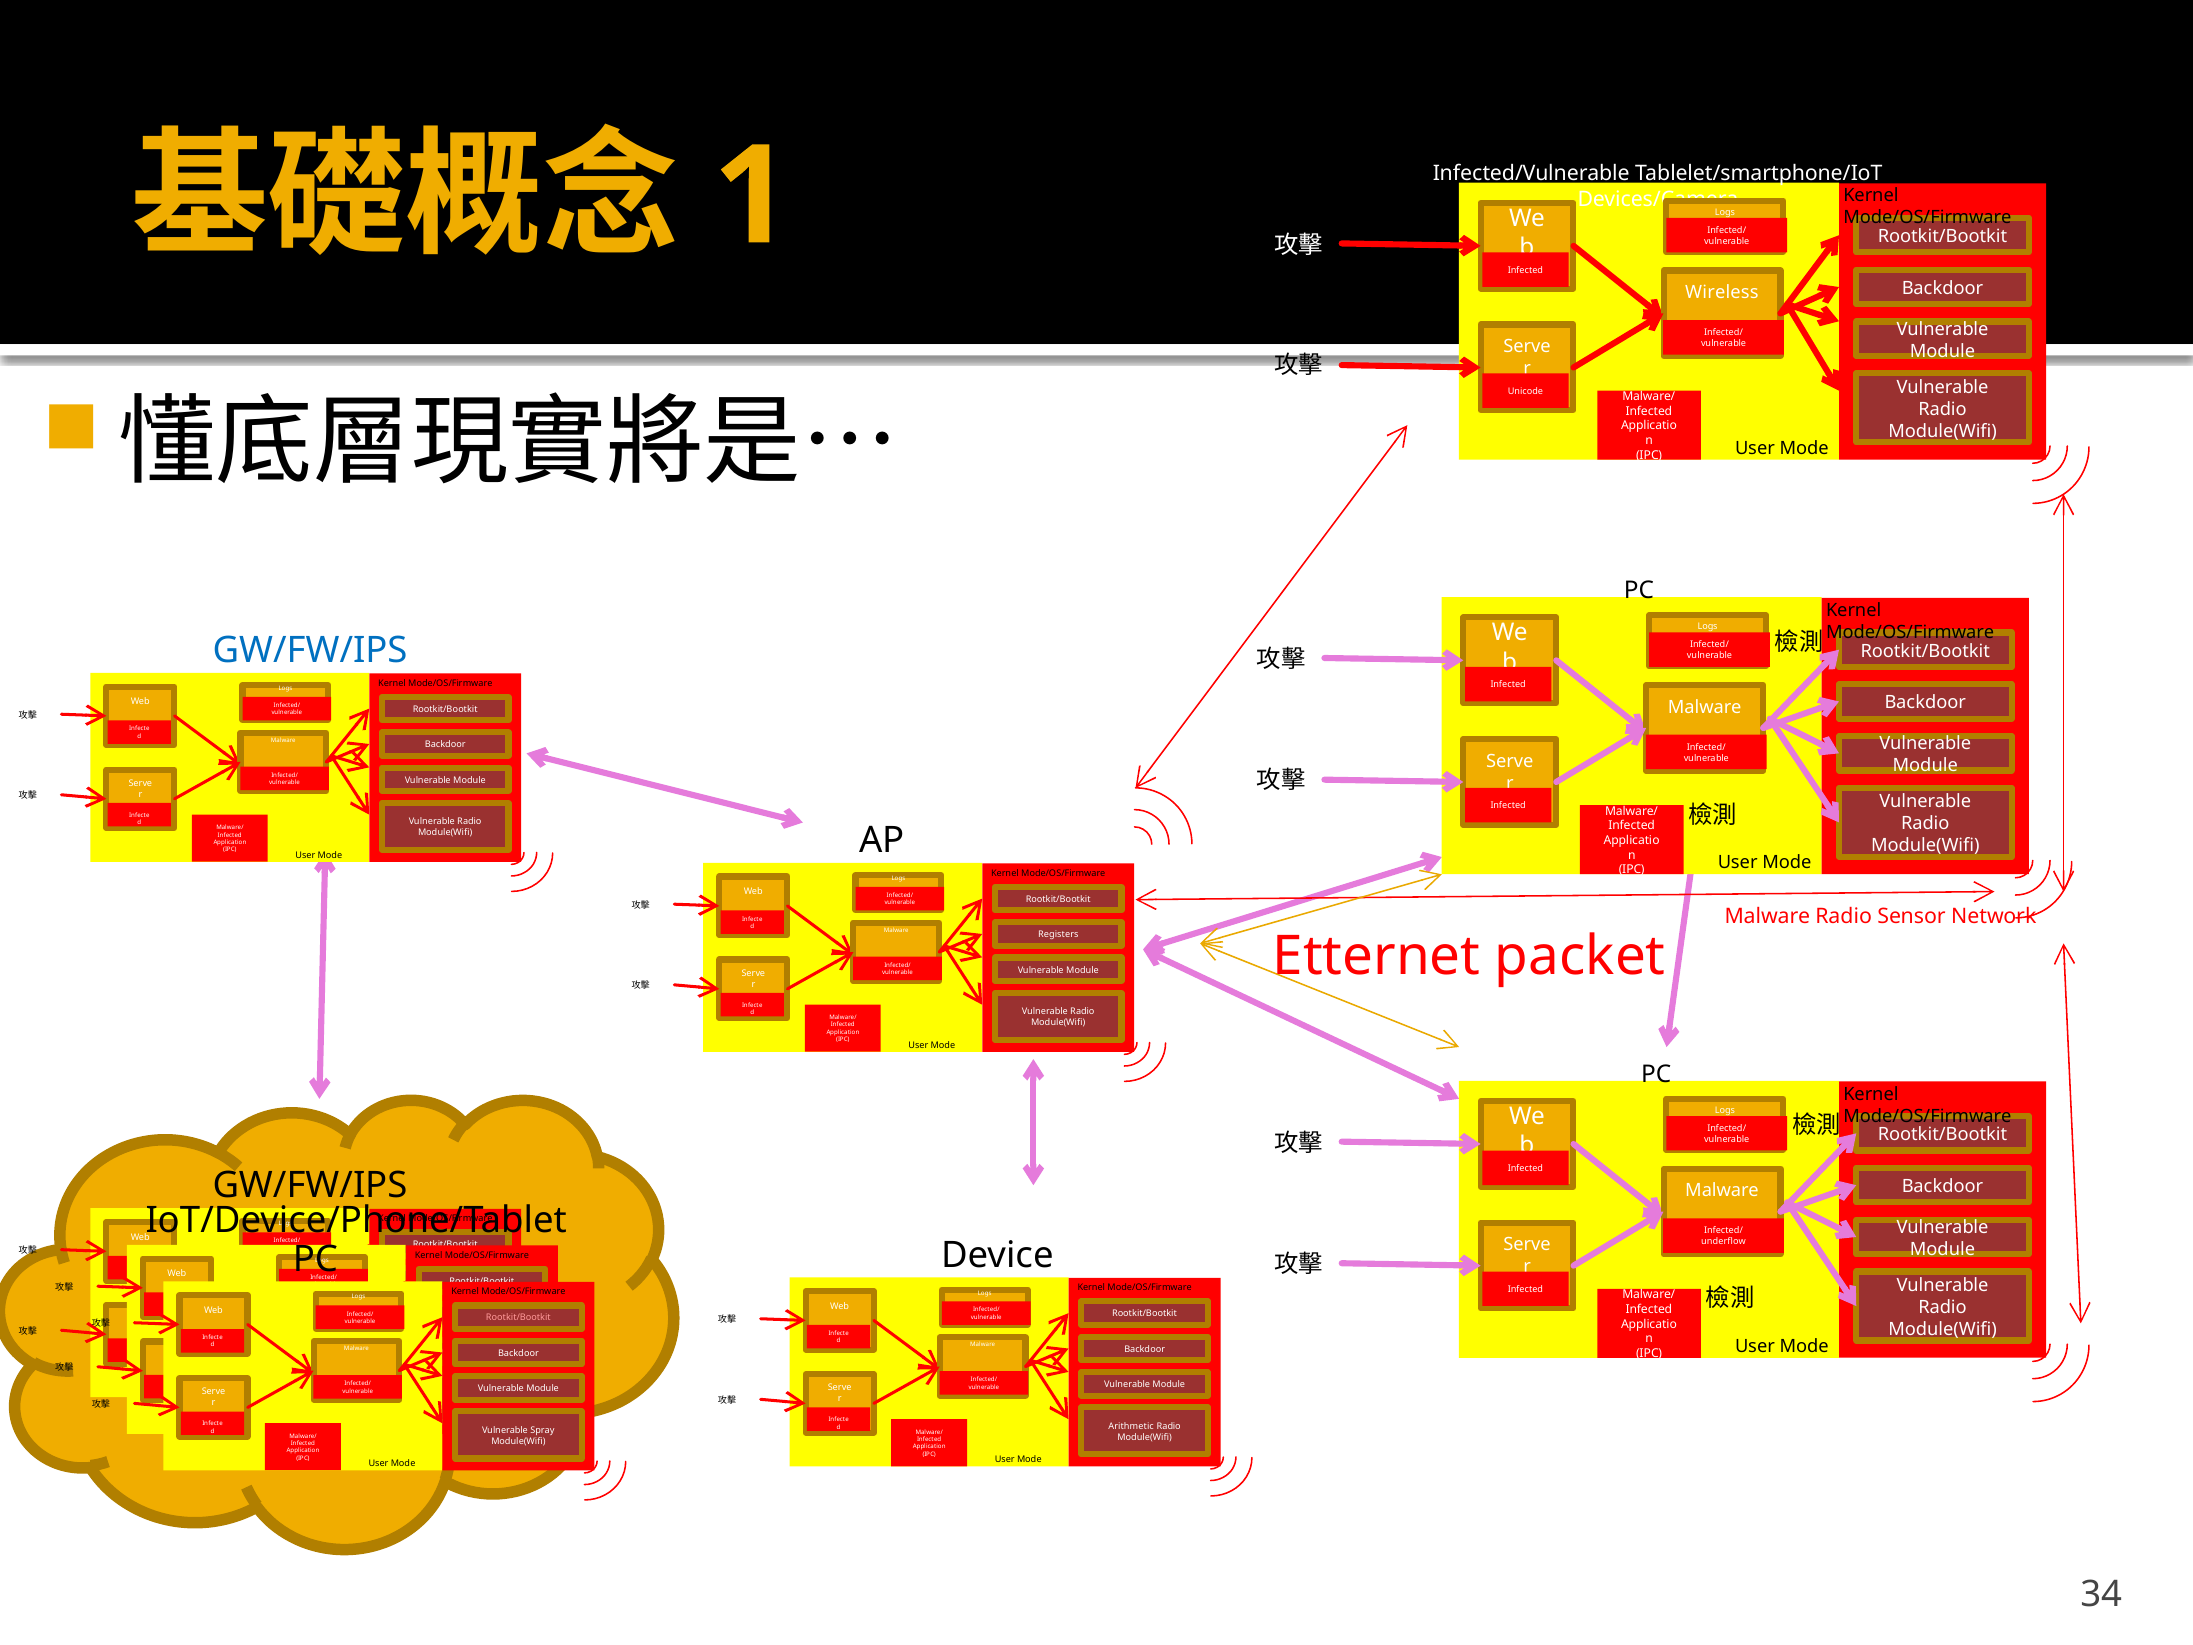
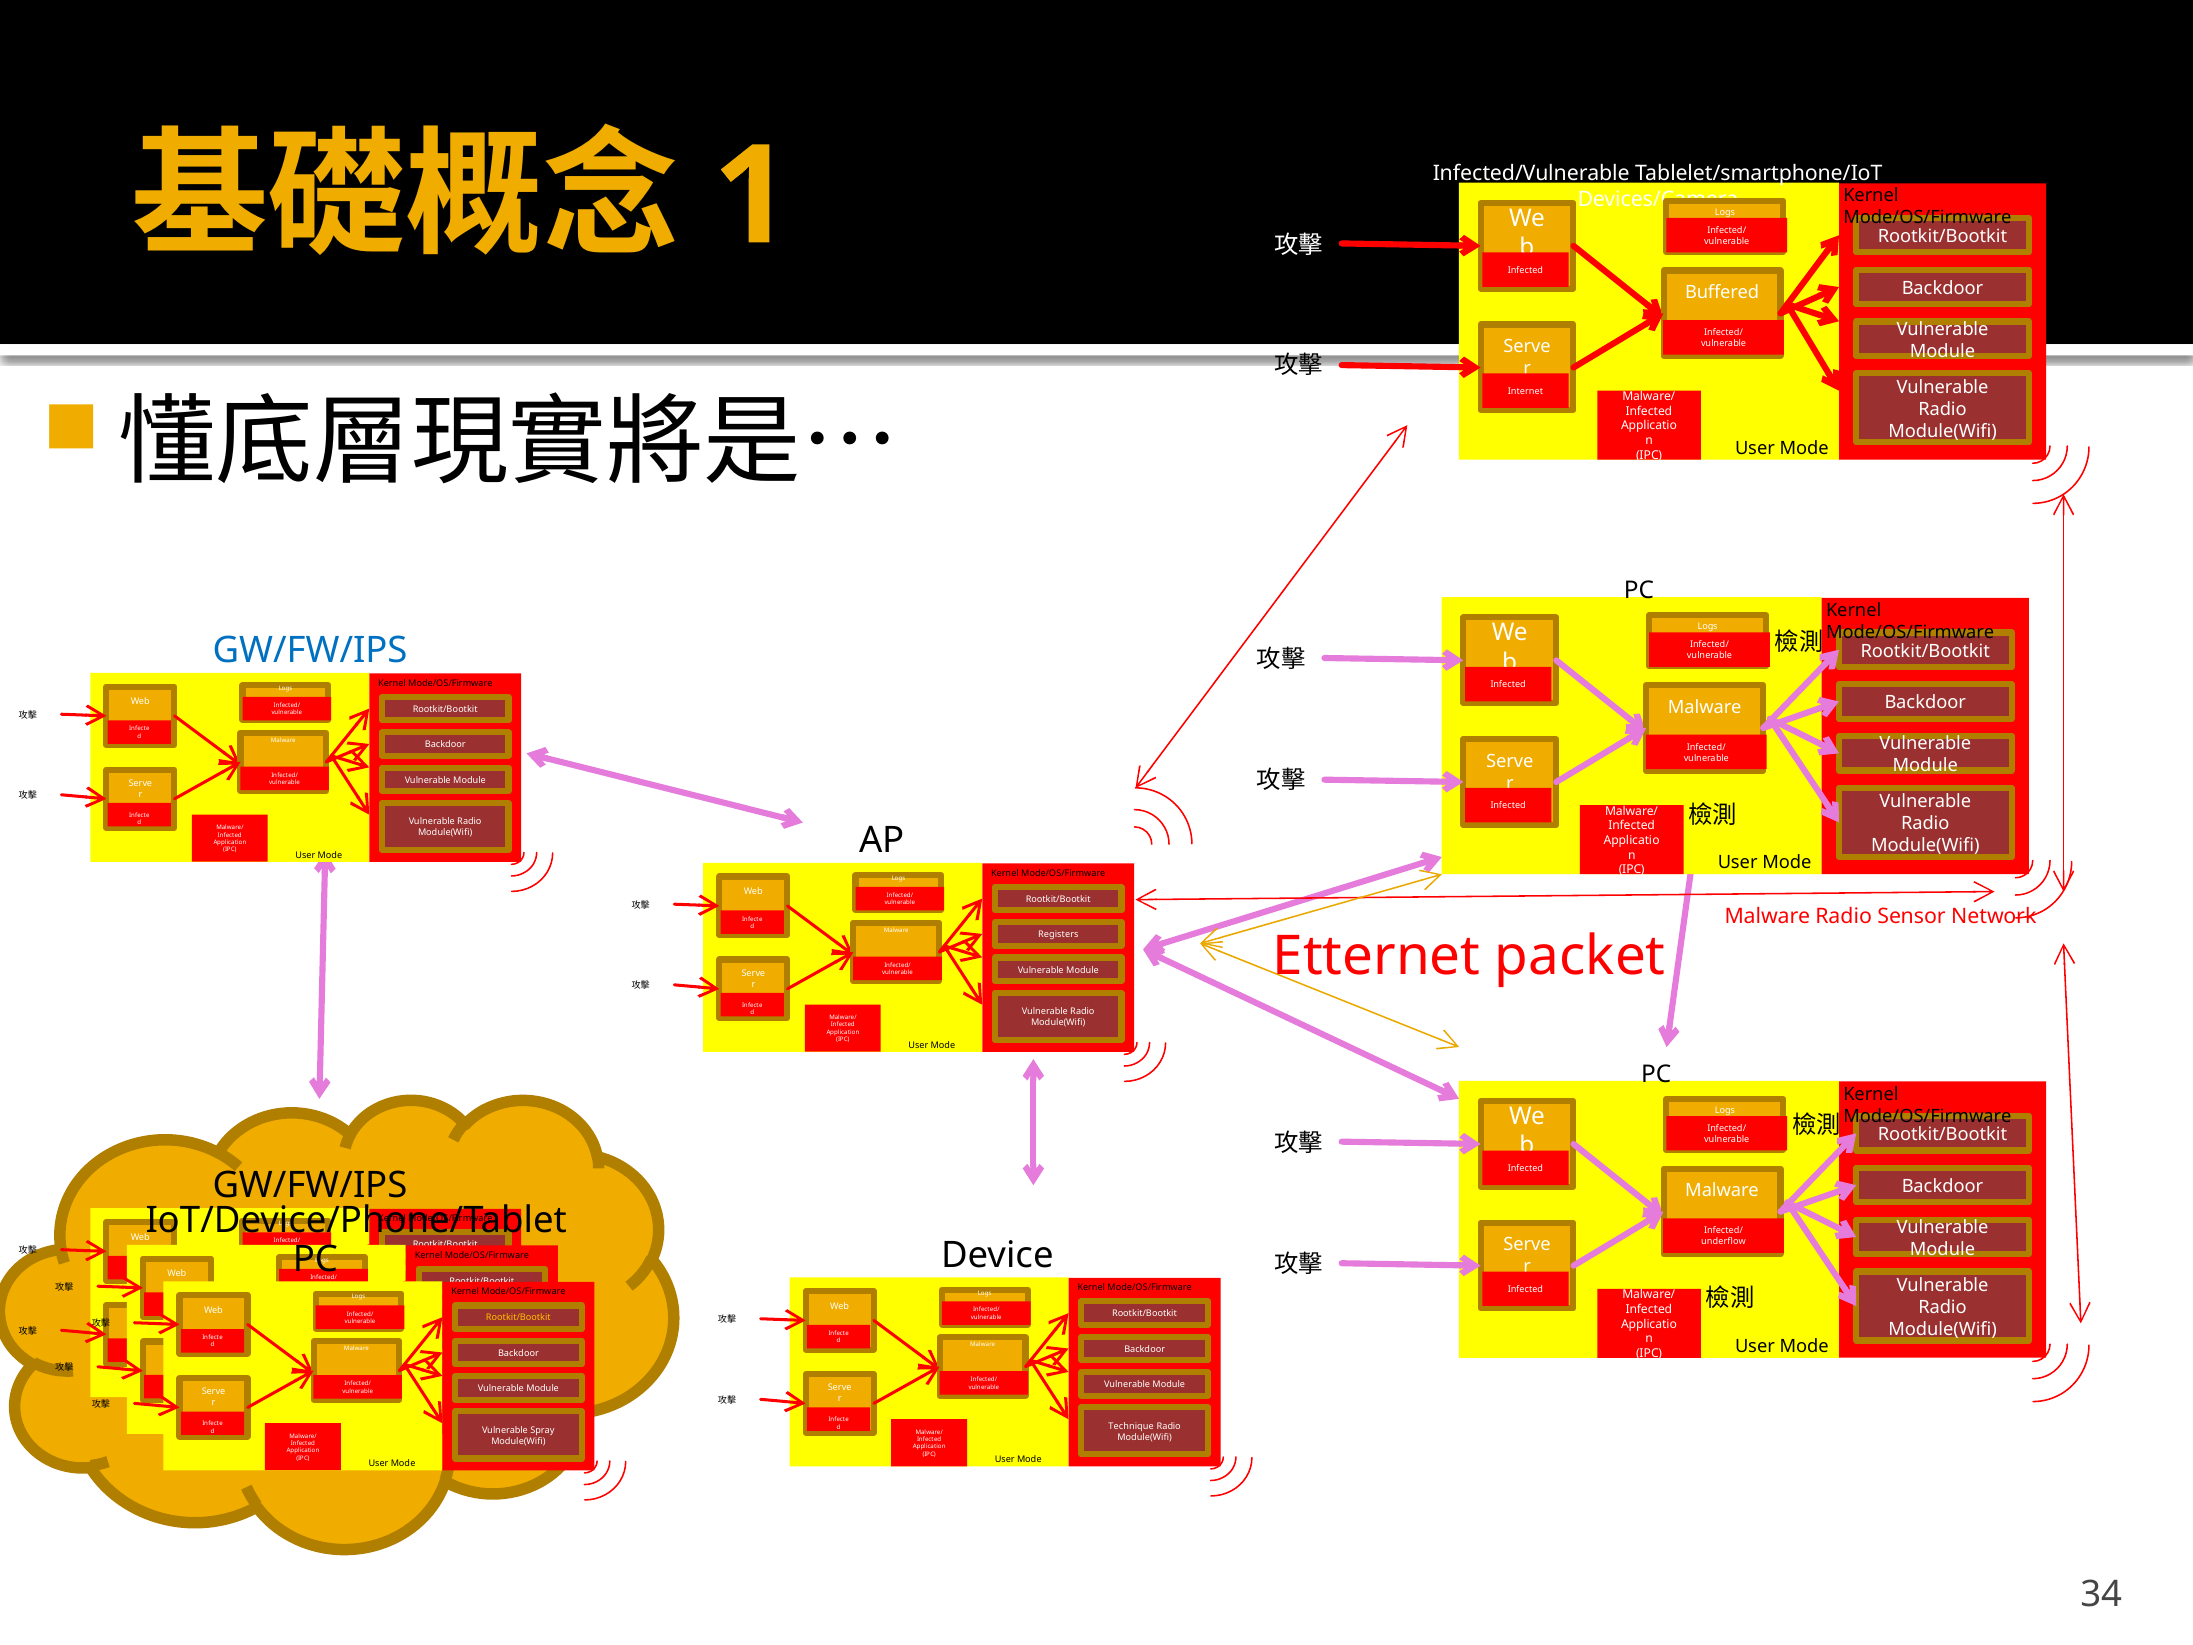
Wireless: Wireless -> Buffered
Unicode: Unicode -> Internet
Rootkit/Bootkit at (518, 1318) colour: pink -> yellow
Arithmetic: Arithmetic -> Technique
